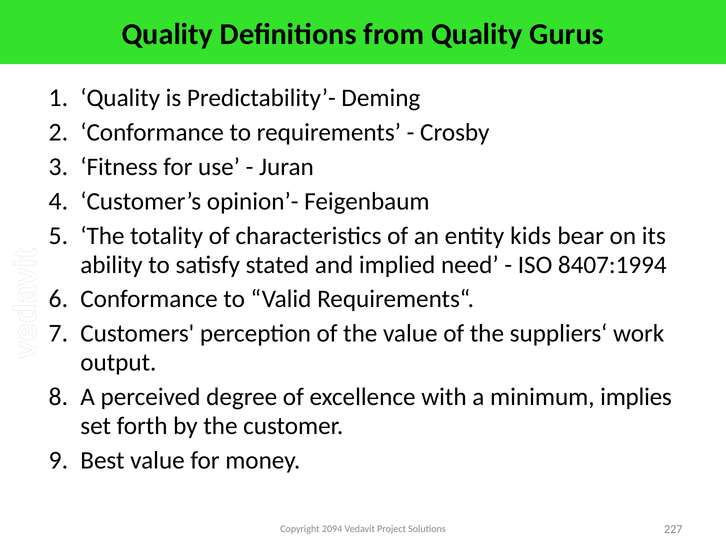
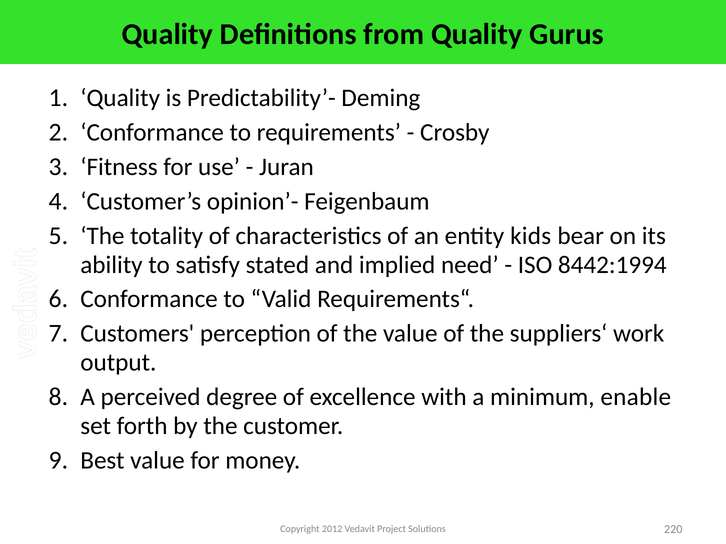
8407:1994: 8407:1994 -> 8442:1994
implies: implies -> enable
2094: 2094 -> 2012
227: 227 -> 220
